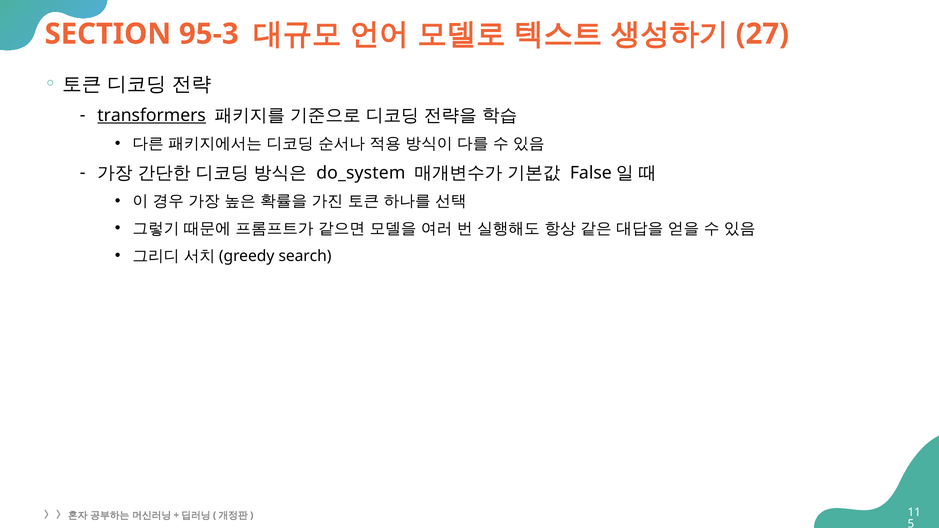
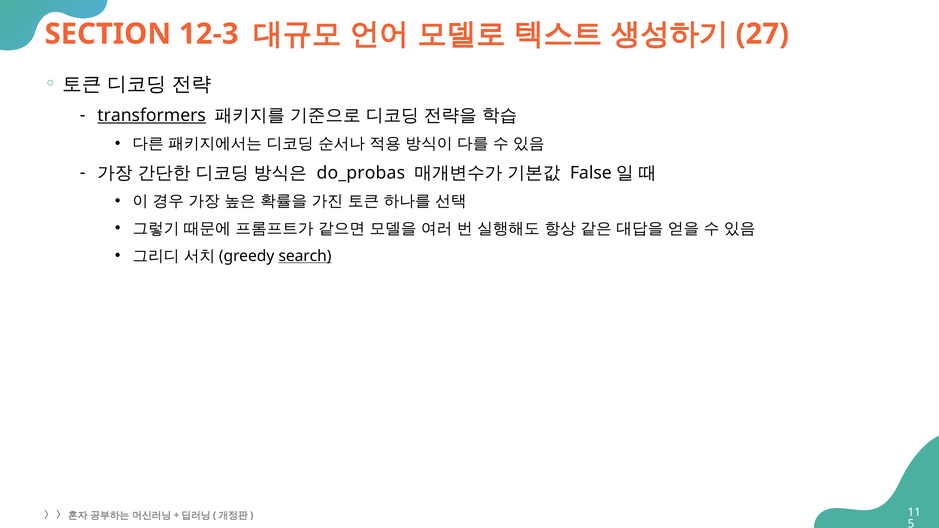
95-3: 95-3 -> 12-3
do_system: do_system -> do_probas
search underline: none -> present
